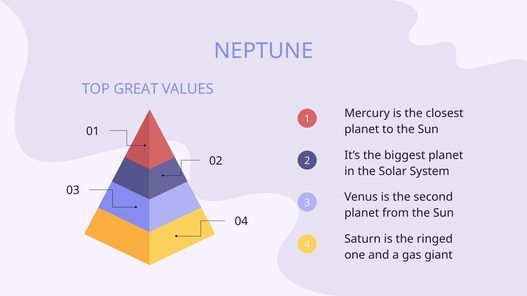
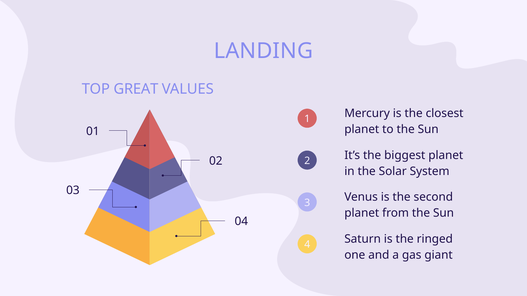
NEPTUNE: NEPTUNE -> LANDING
